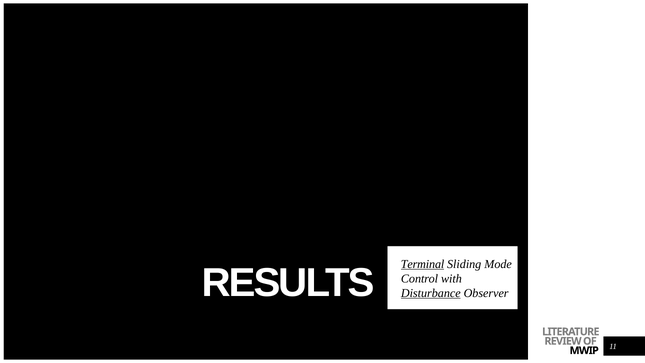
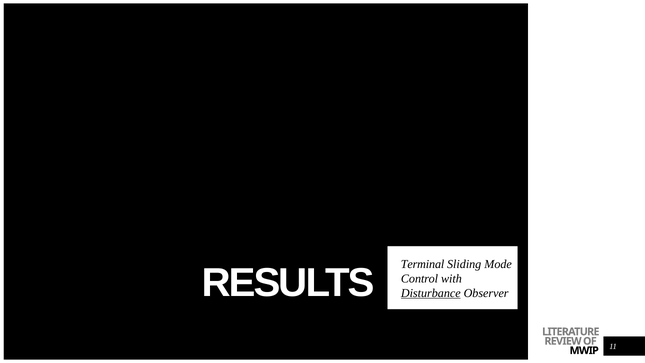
Terminal underline: present -> none
